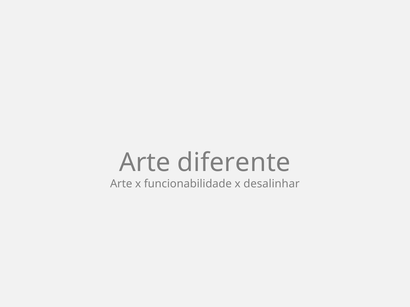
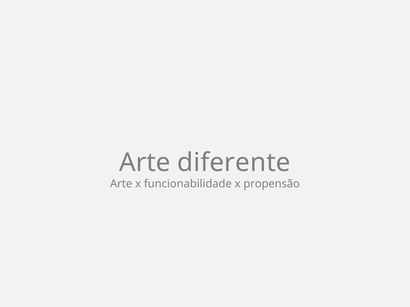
desalinhar: desalinhar -> propensão
